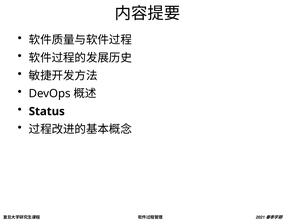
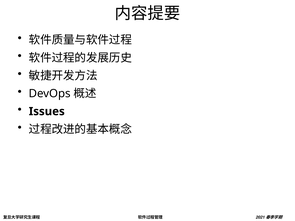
Status: Status -> Issues
